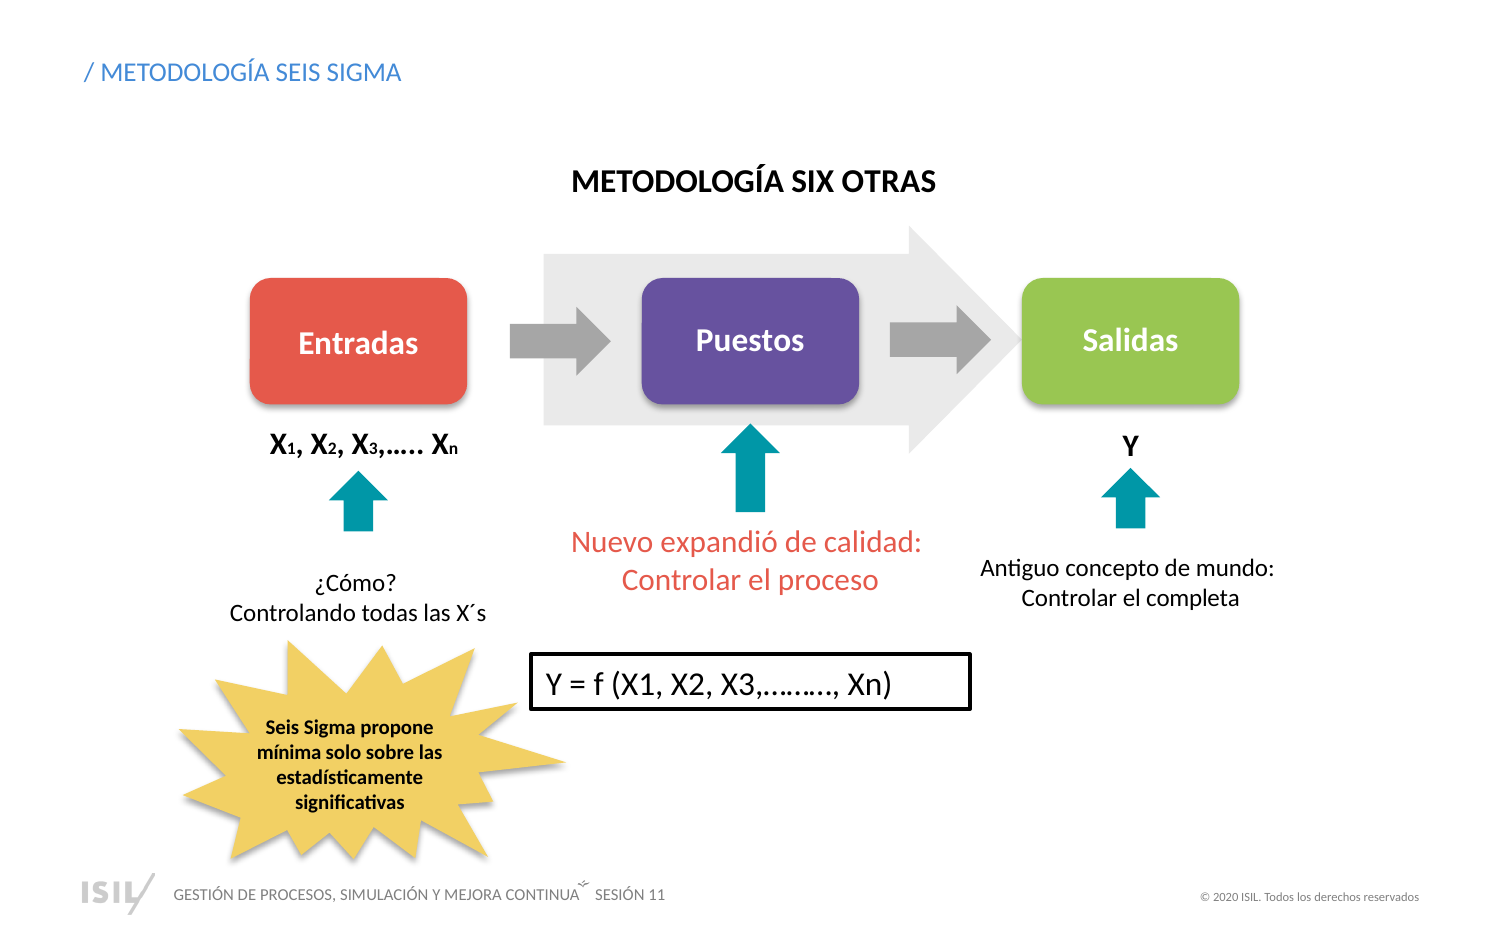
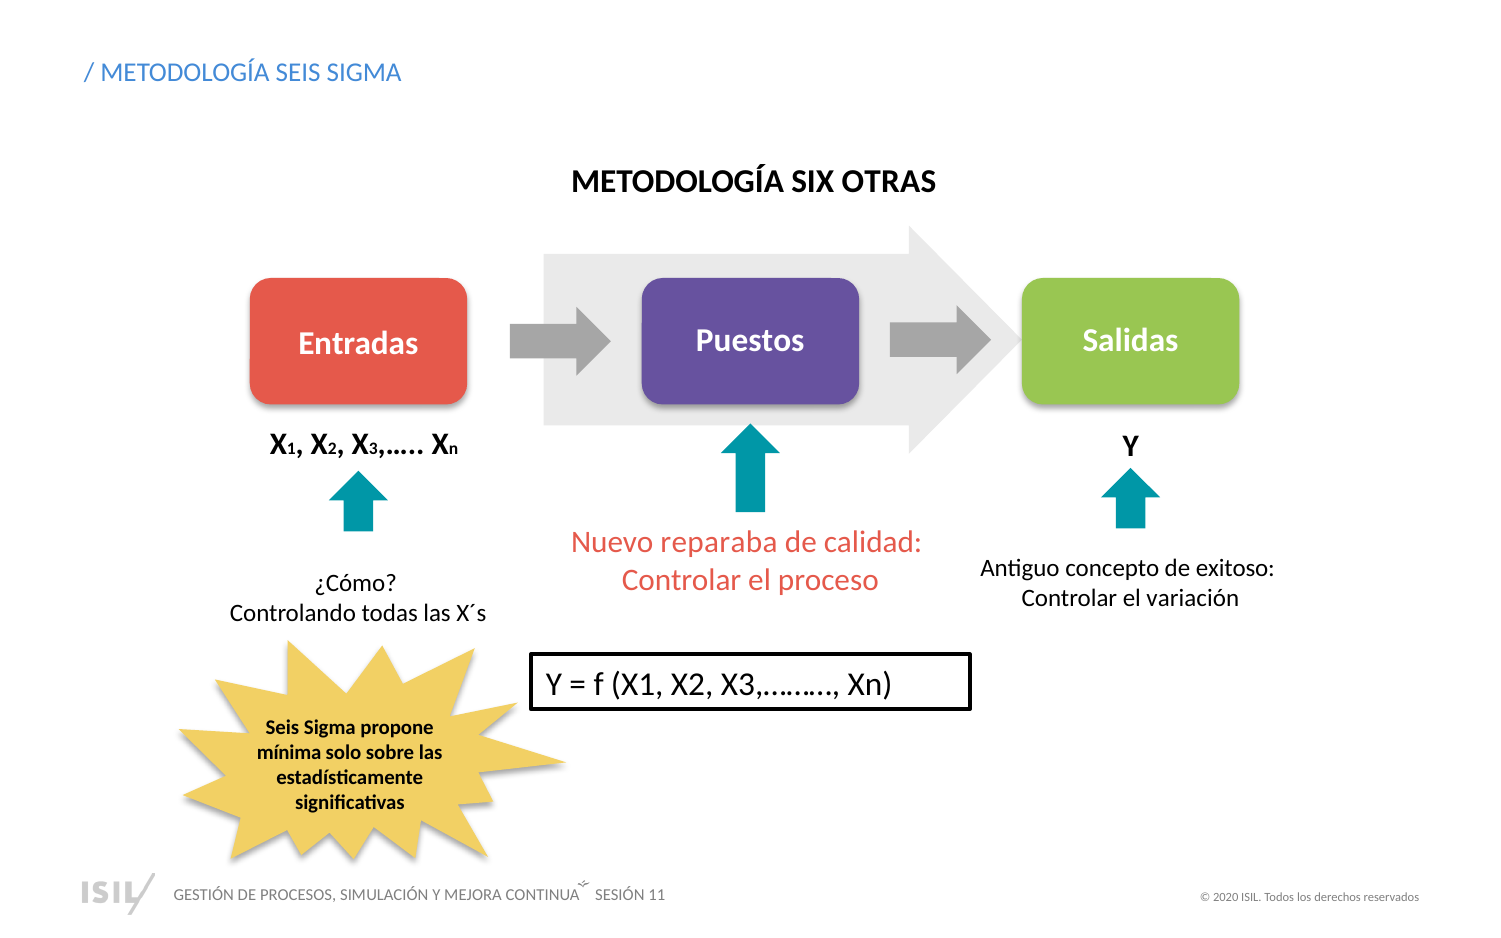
expandió: expandió -> reparaba
mundo: mundo -> exitoso
completa: completa -> variación
